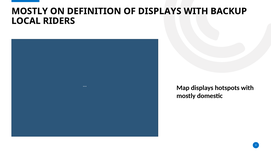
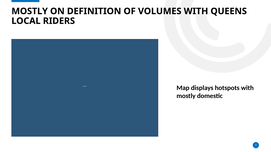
OF DISPLAYS: DISPLAYS -> VOLUMES
BACKUP: BACKUP -> QUEENS
